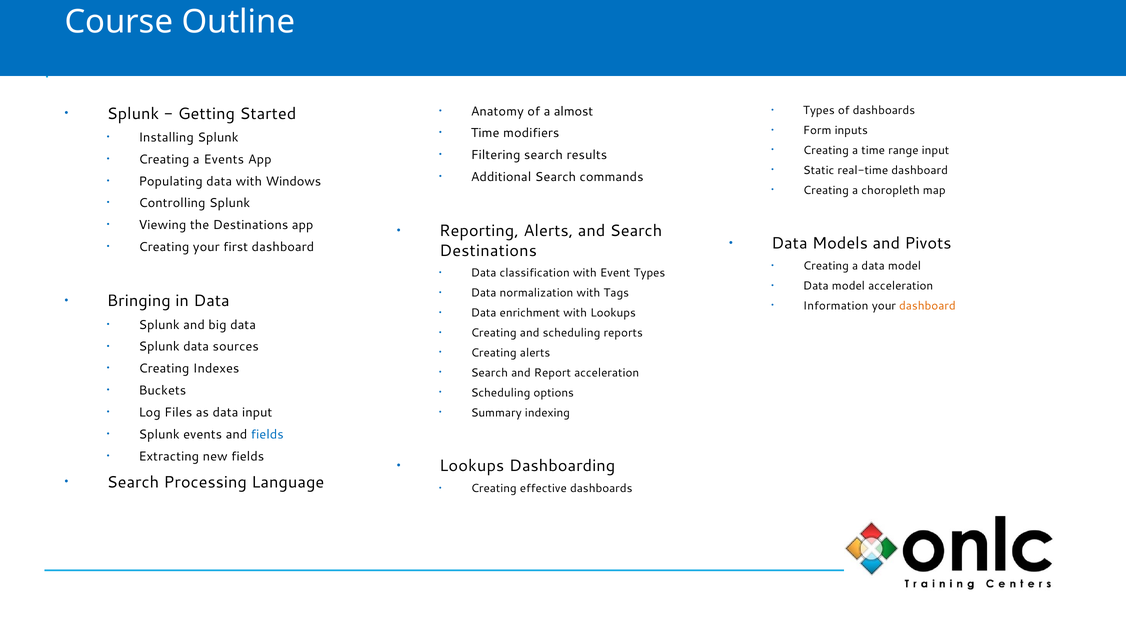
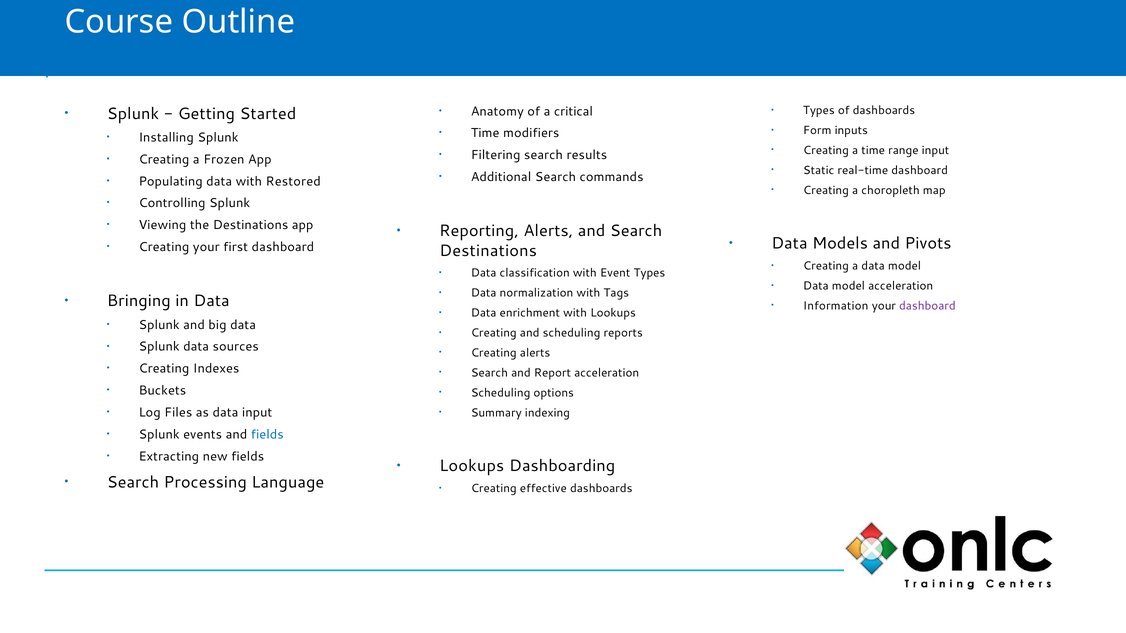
almost: almost -> critical
a Events: Events -> Frozen
Windows: Windows -> Restored
dashboard at (927, 306) colour: orange -> purple
